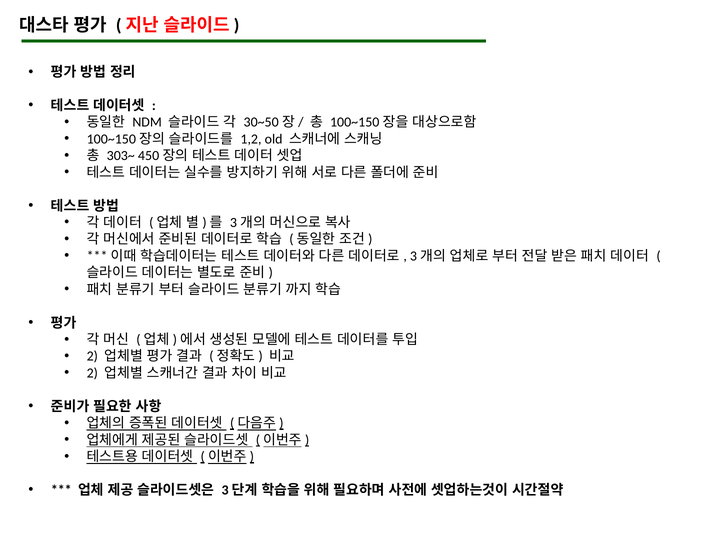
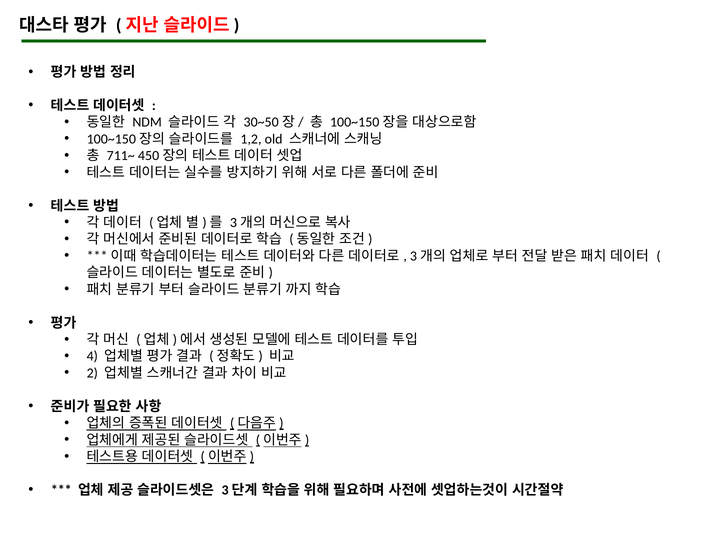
303~: 303~ -> 711~
2 at (92, 356): 2 -> 4
